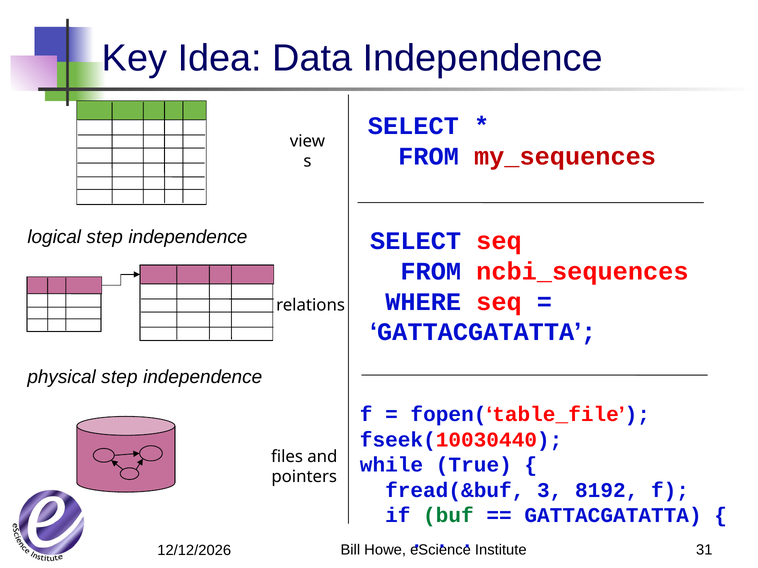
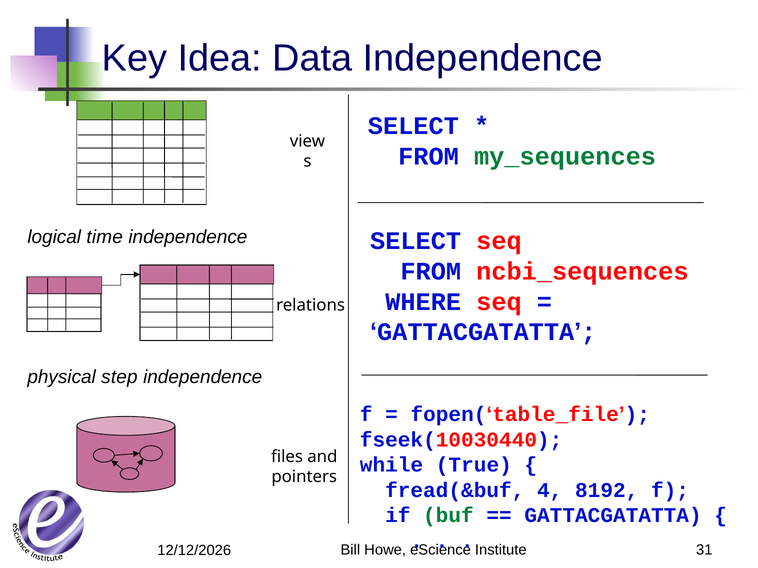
my_sequences colour: red -> green
logical step: step -> time
3: 3 -> 4
